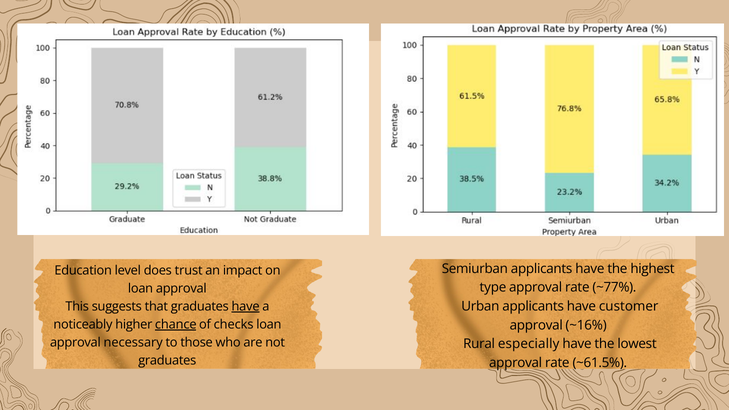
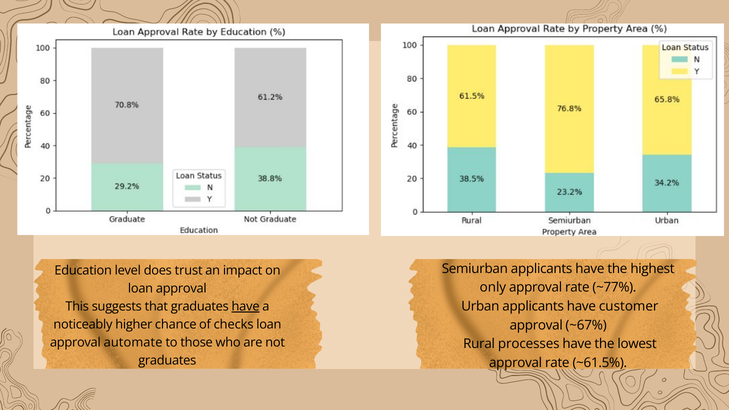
type: type -> only
chance underline: present -> none
~16%: ~16% -> ~67%
necessary: necessary -> automate
especially: especially -> processes
